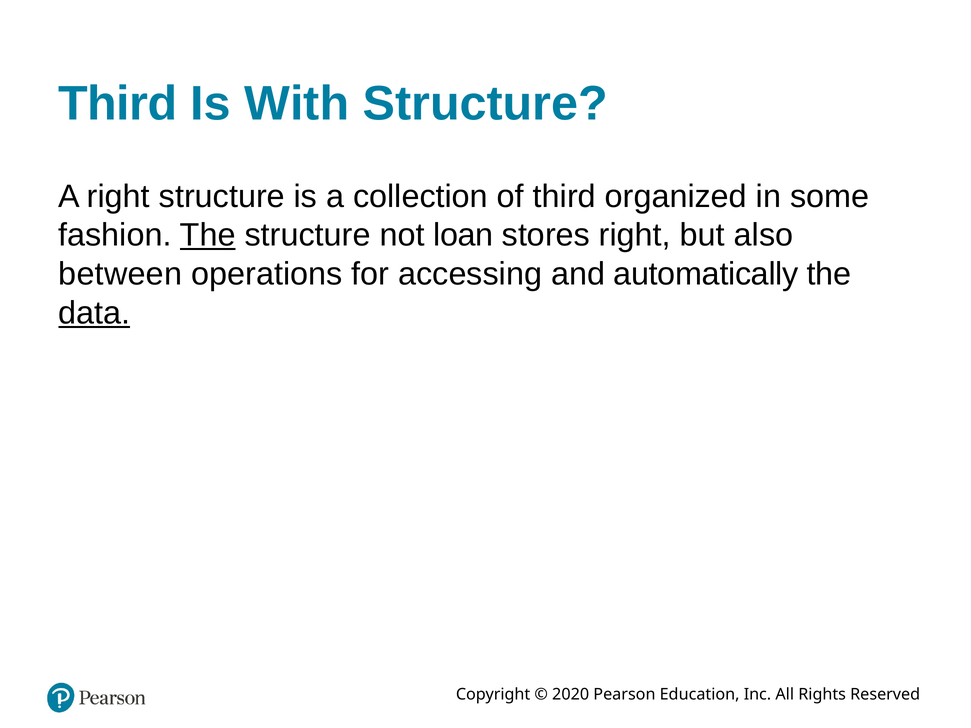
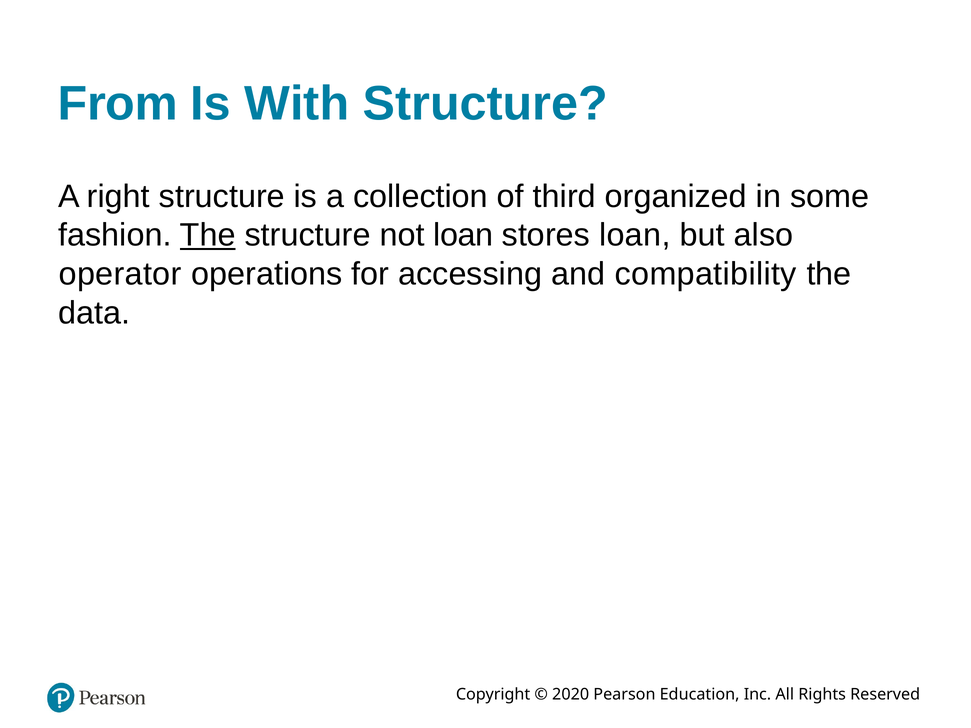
Third at (118, 104): Third -> From
stores right: right -> loan
between: between -> operator
automatically: automatically -> compatibility
data underline: present -> none
